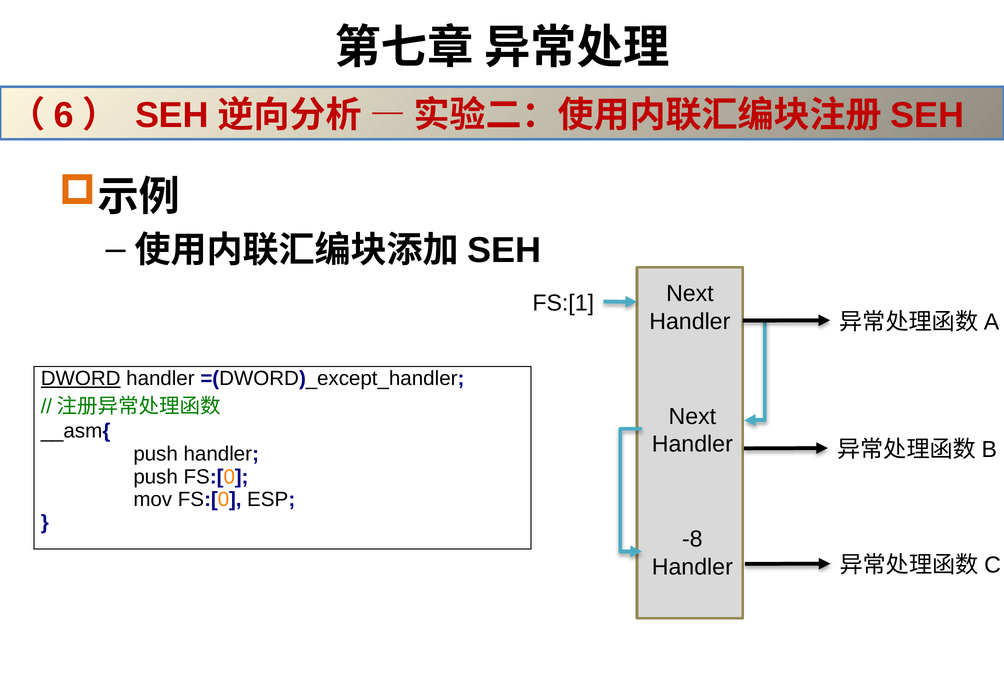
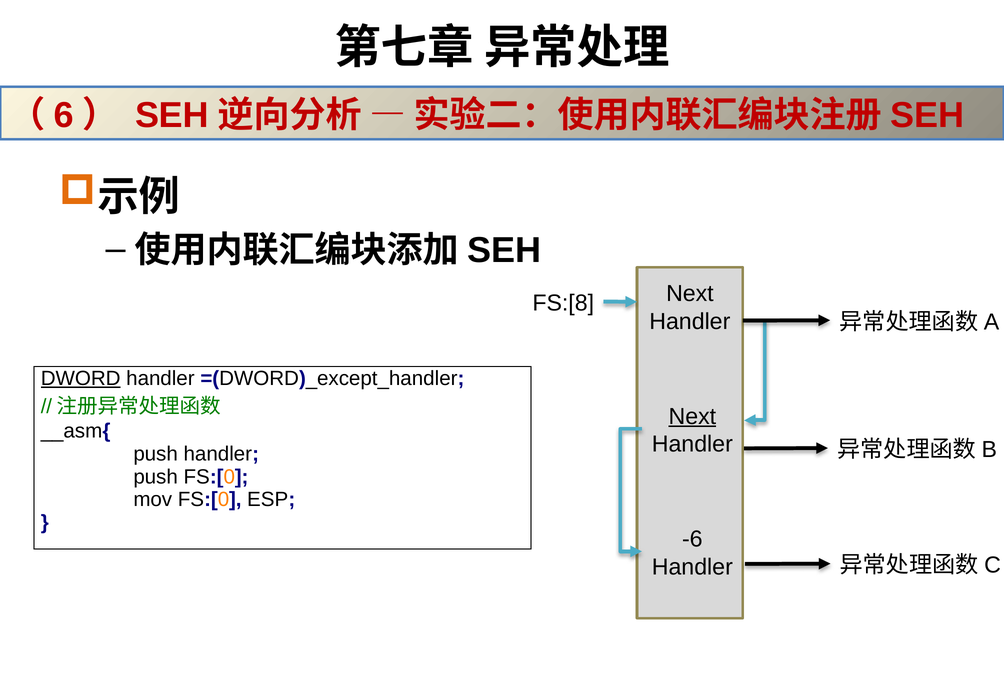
FS:[1: FS:[1 -> FS:[8
Next at (692, 417) underline: none -> present
-8: -8 -> -6
